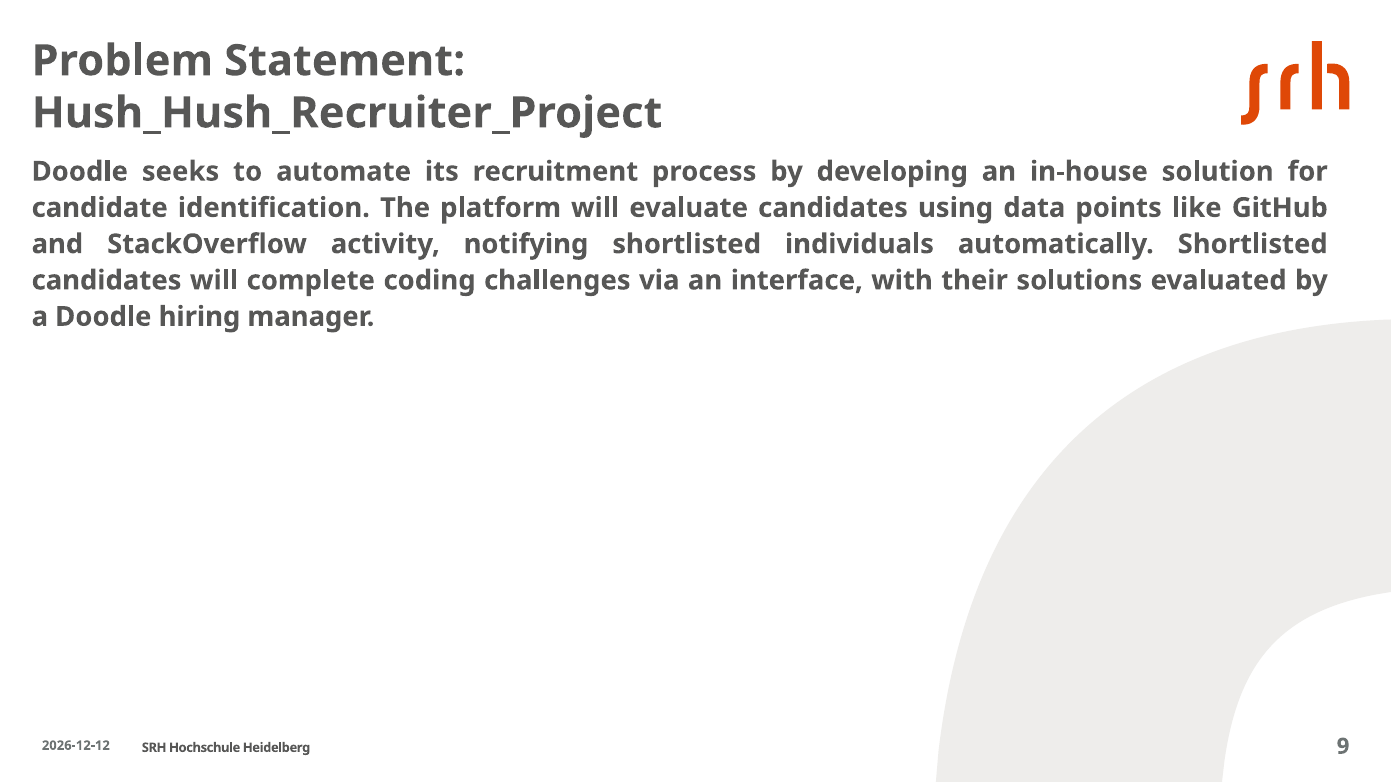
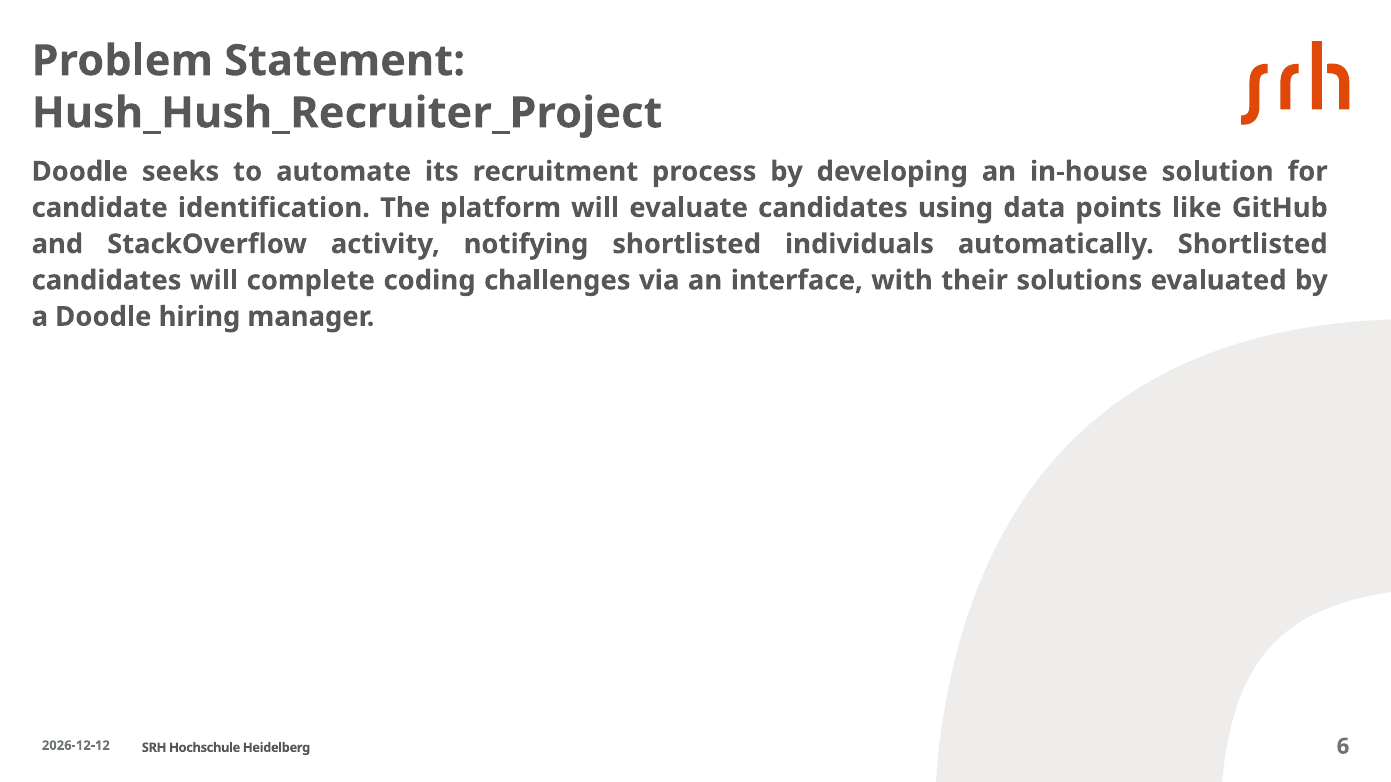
9: 9 -> 6
